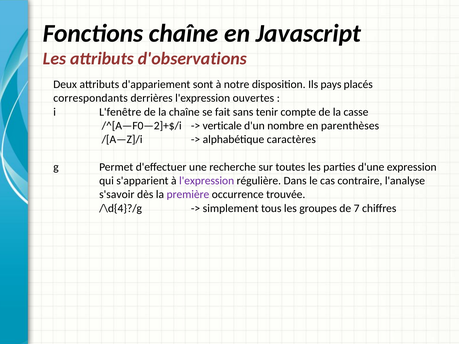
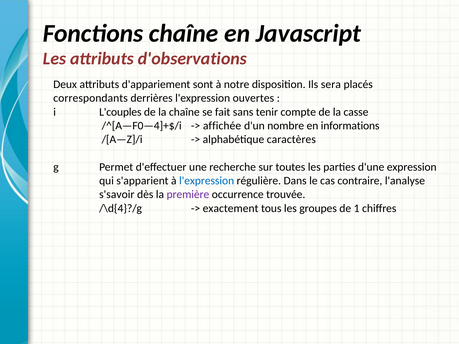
pays: pays -> sera
L'fenêtre: L'fenêtre -> L'couples
/^[A—F0—2]+$/i: /^[A—F0—2]+$/i -> /^[A—F0—4]+$/i
verticale: verticale -> affichée
parenthèses: parenthèses -> informations
l'expression at (207, 181) colour: purple -> blue
simplement: simplement -> exactement
7: 7 -> 1
